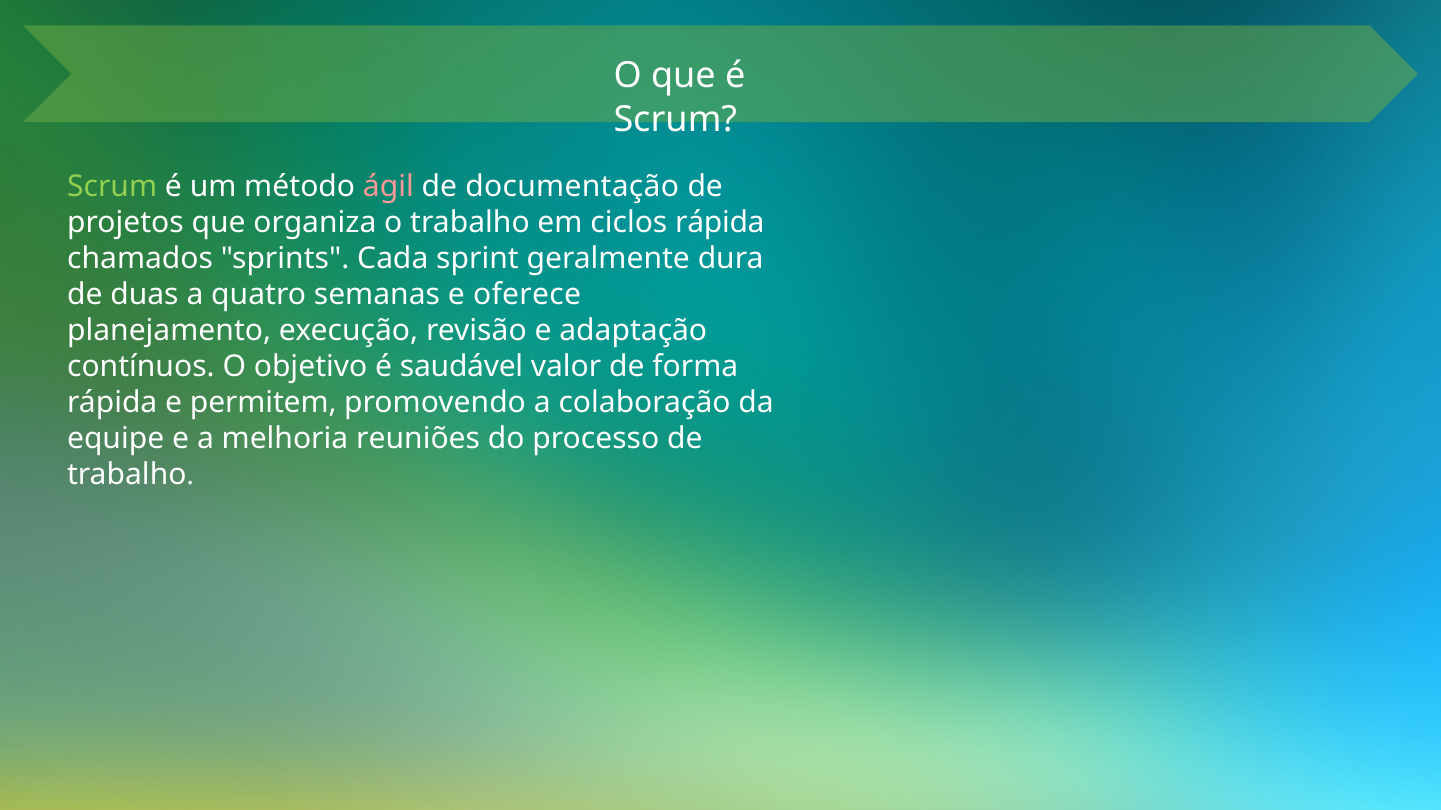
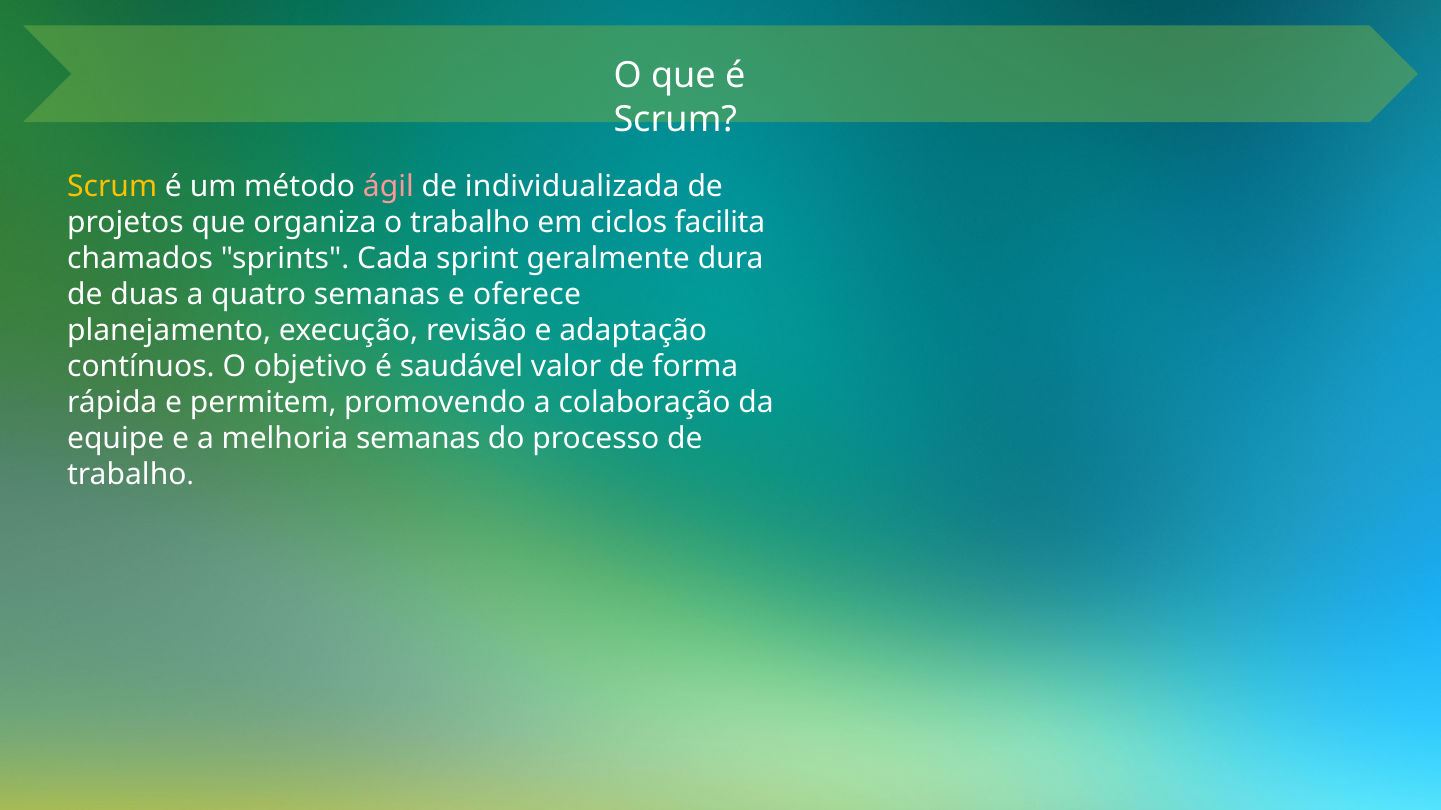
Scrum at (112, 186) colour: light green -> yellow
documentação: documentação -> individualizada
ciclos rápida: rápida -> facilita
melhoria reuniões: reuniões -> semanas
